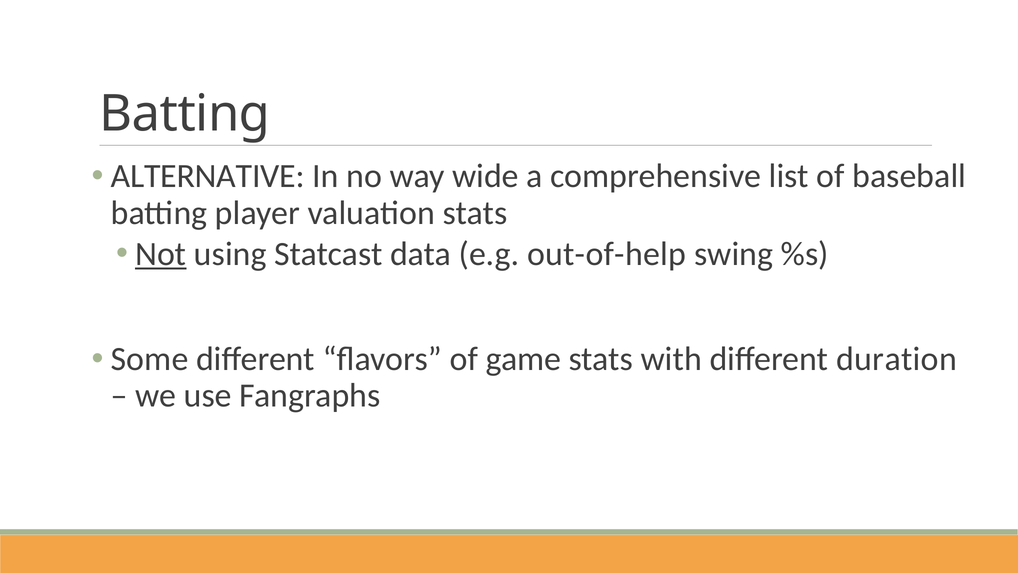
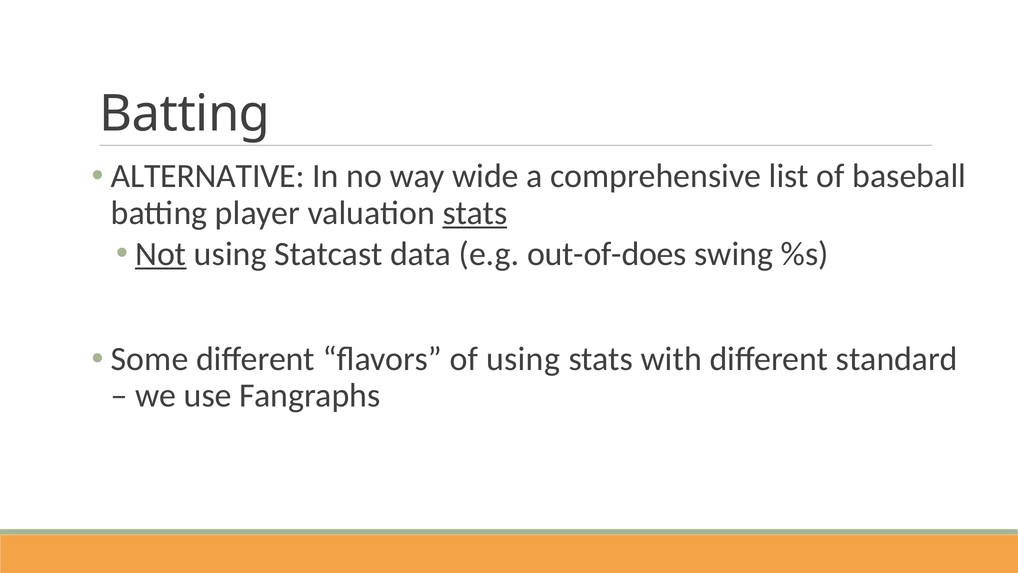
stats at (475, 213) underline: none -> present
out-of-help: out-of-help -> out-of-does
of game: game -> using
duration: duration -> standard
